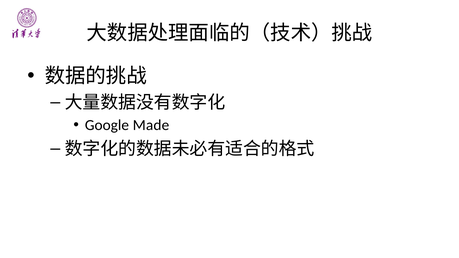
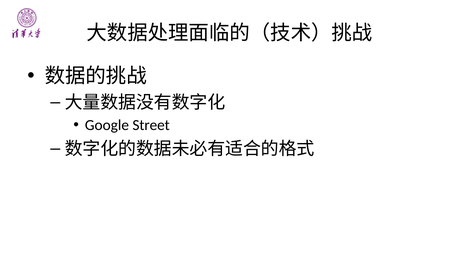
Made: Made -> Street
